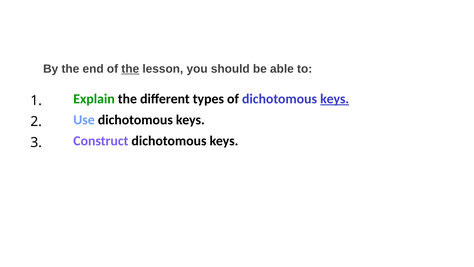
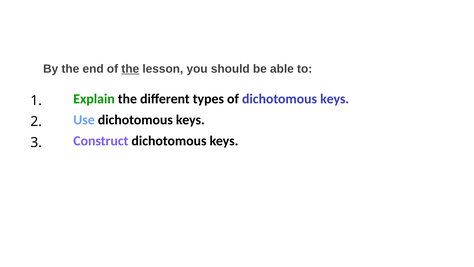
keys at (335, 99) underline: present -> none
